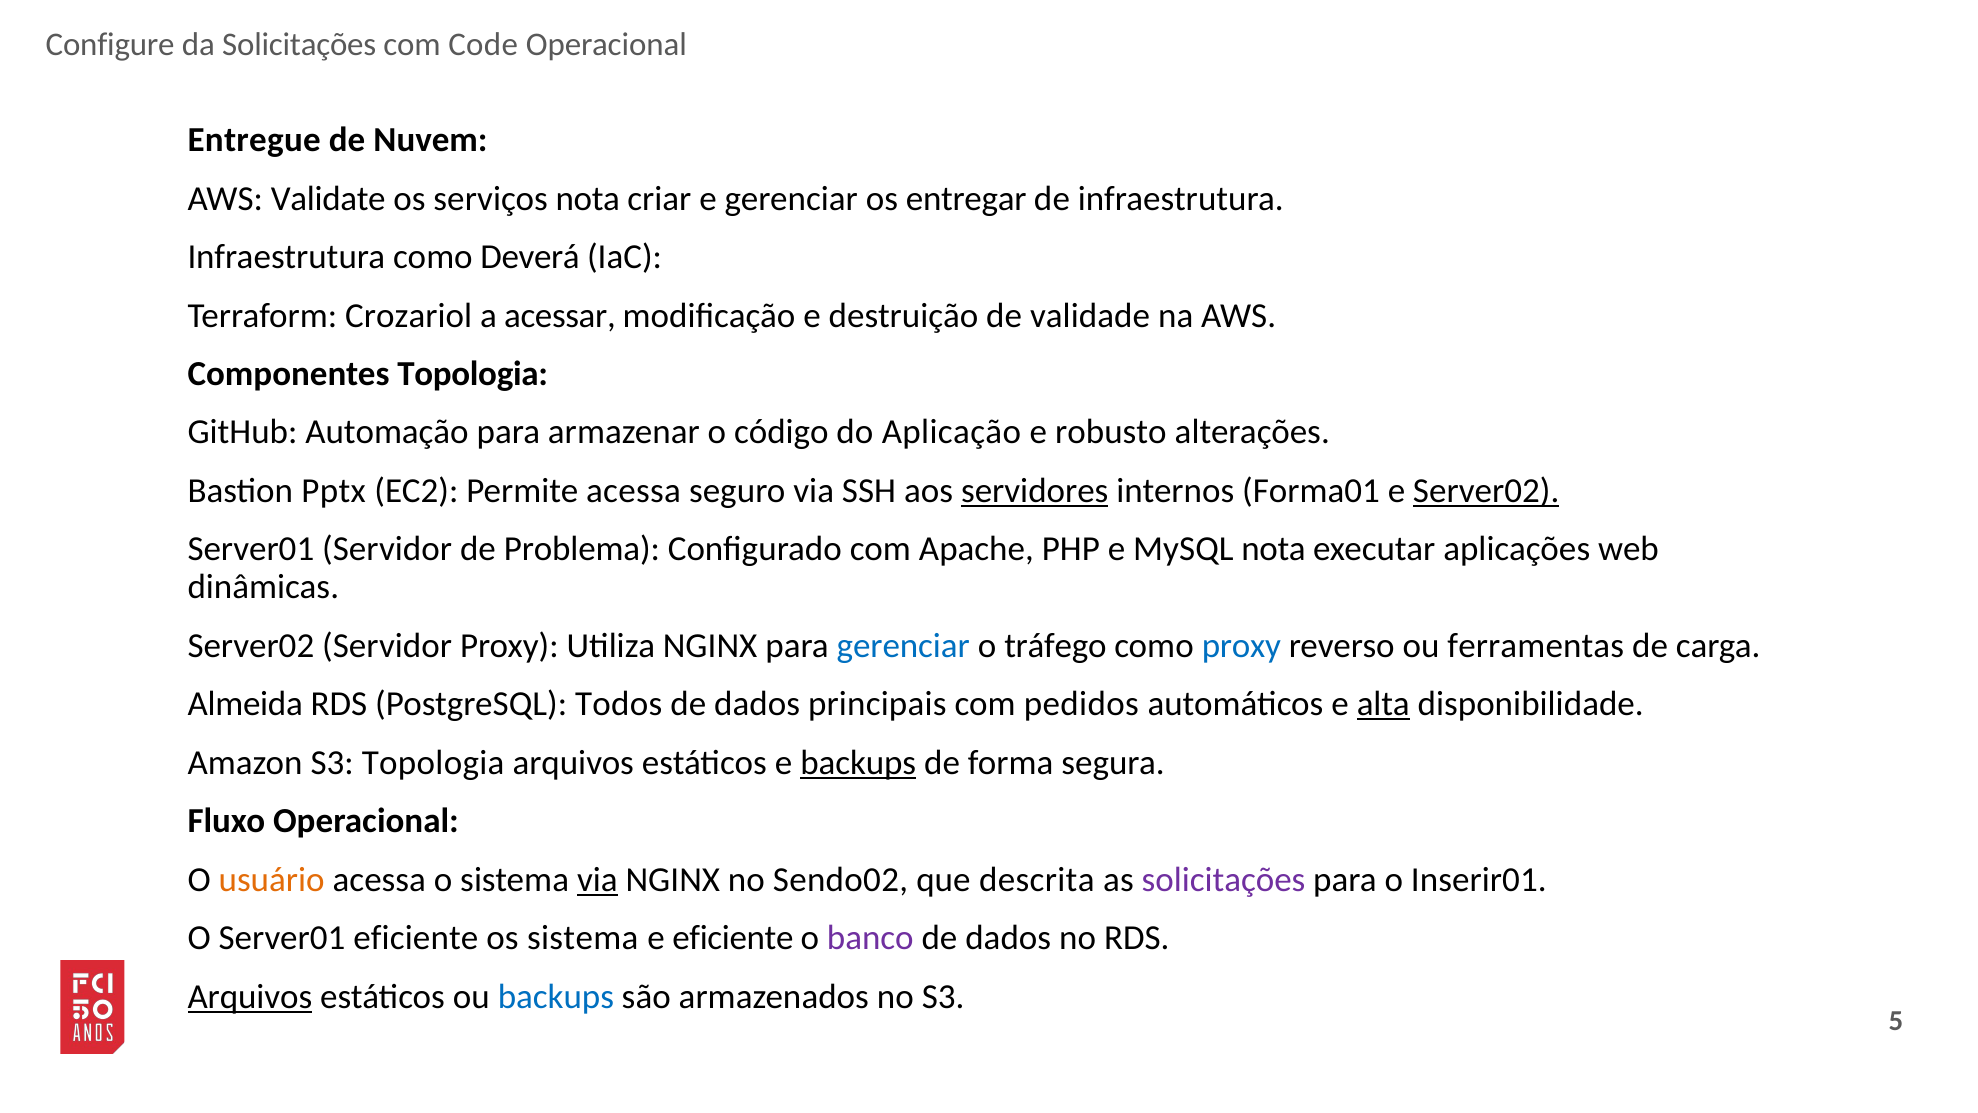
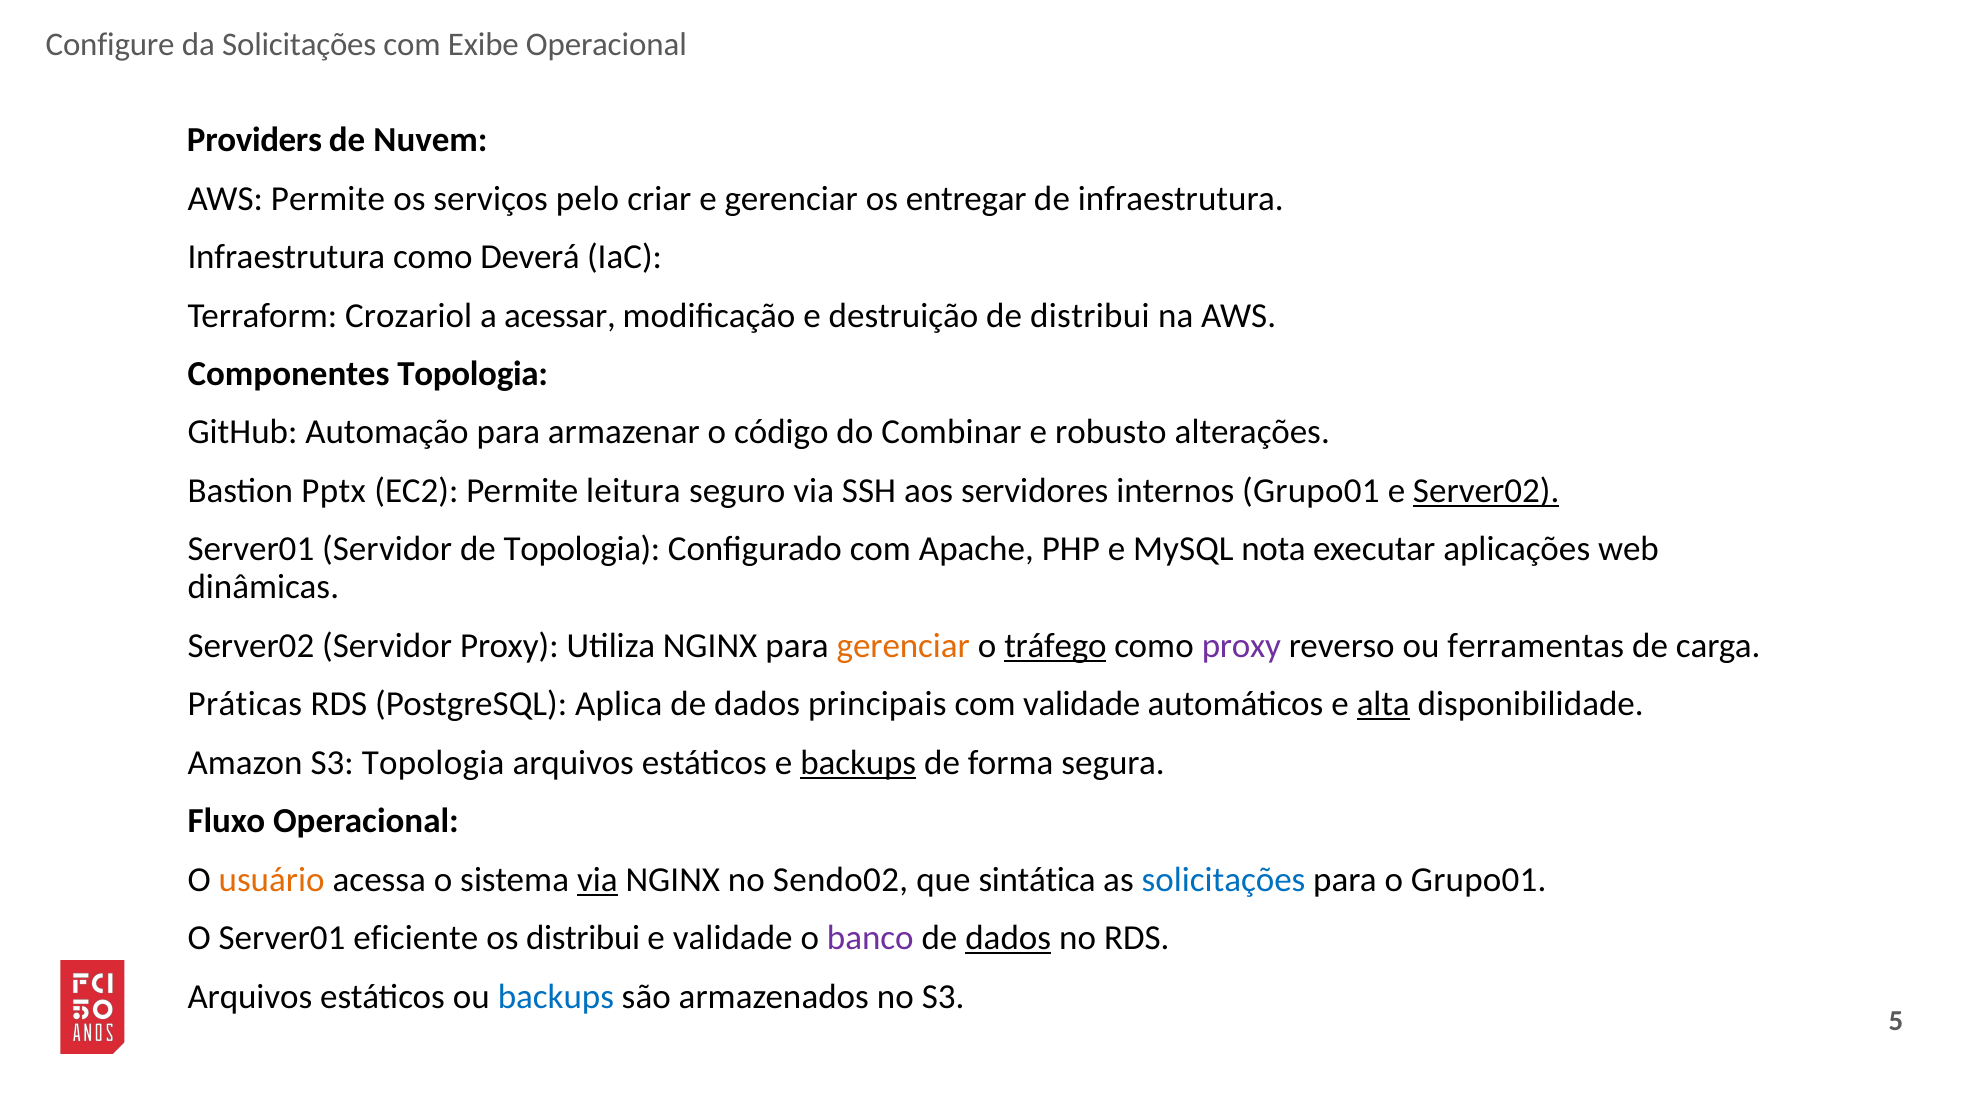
Code: Code -> Exibe
Entregue: Entregue -> Providers
AWS Validate: Validate -> Permite
serviços nota: nota -> pelo
de validade: validade -> distribui
Aplicação: Aplicação -> Combinar
Permite acessa: acessa -> leitura
servidores underline: present -> none
internos Forma01: Forma01 -> Grupo01
de Problema: Problema -> Topologia
gerenciar at (903, 645) colour: blue -> orange
tráfego underline: none -> present
proxy at (1241, 645) colour: blue -> purple
Almeida: Almeida -> Práticas
Todos: Todos -> Aplica
com pedidos: pedidos -> validade
descrita: descrita -> sintática
solicitações at (1224, 879) colour: purple -> blue
o Inserir01: Inserir01 -> Grupo01
os sistema: sistema -> distribui
e eficiente: eficiente -> validade
dados at (1008, 938) underline: none -> present
Arquivos at (250, 996) underline: present -> none
